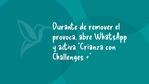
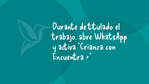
remover: remover -> titulado
provoca: provoca -> trabajo
Challenges: Challenges -> Encuentra
